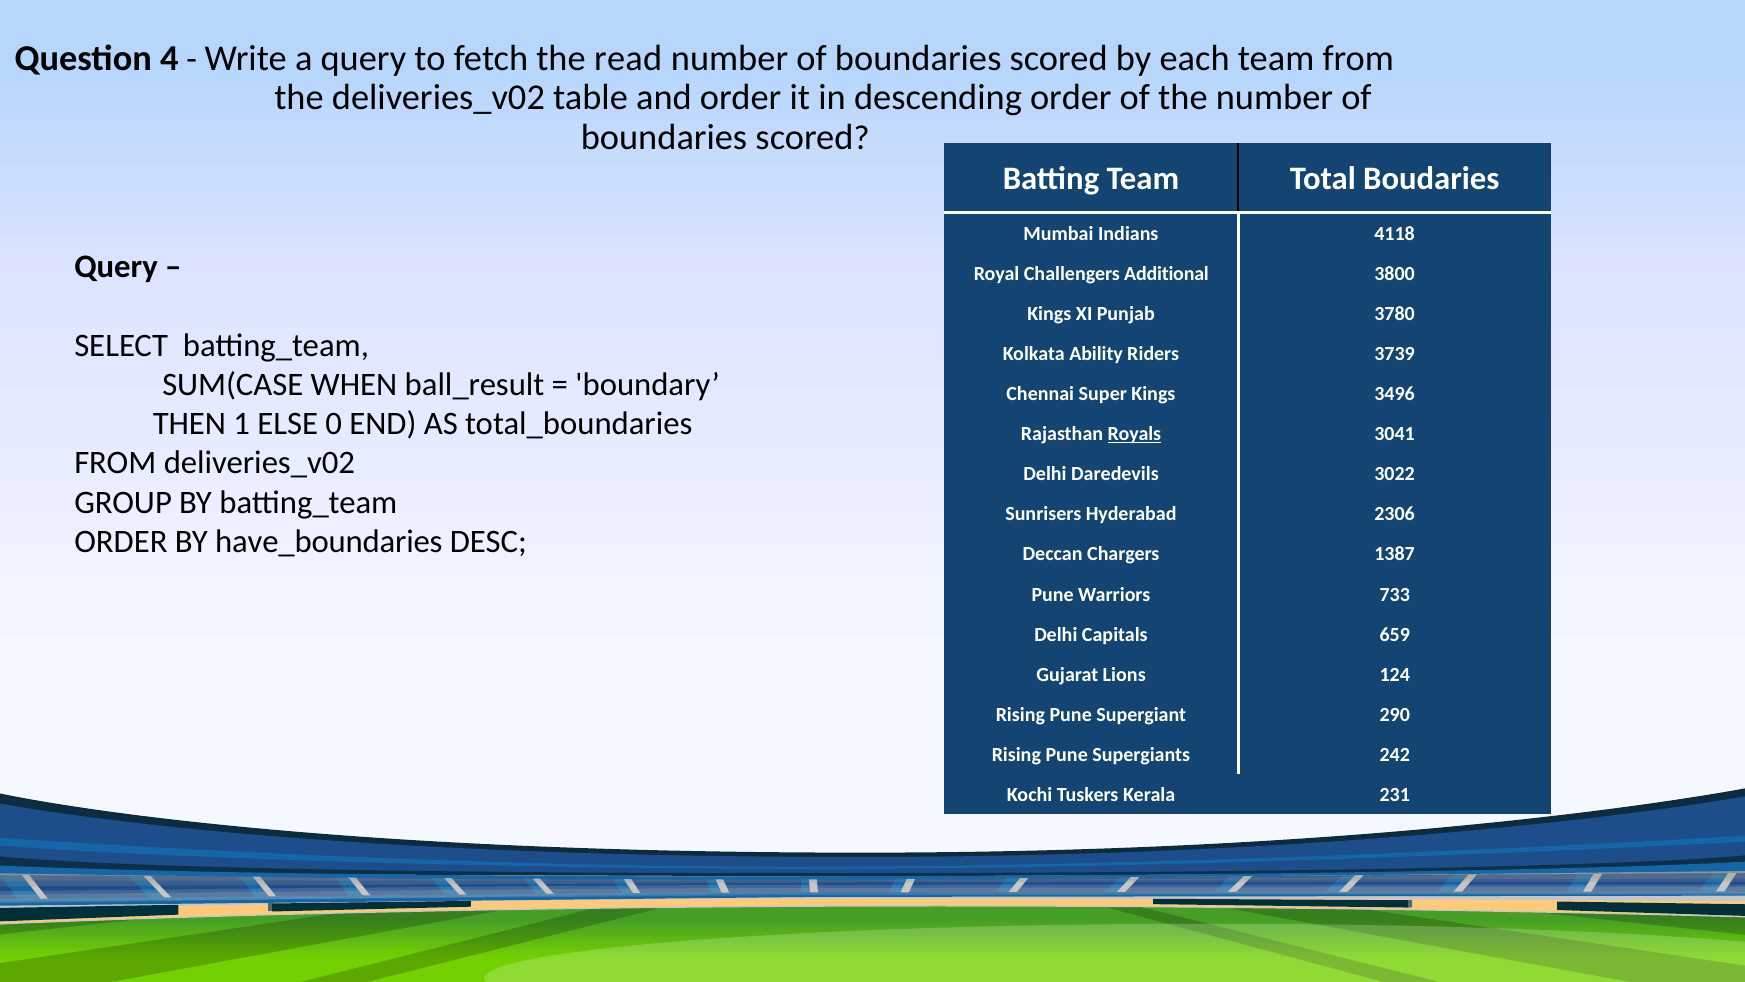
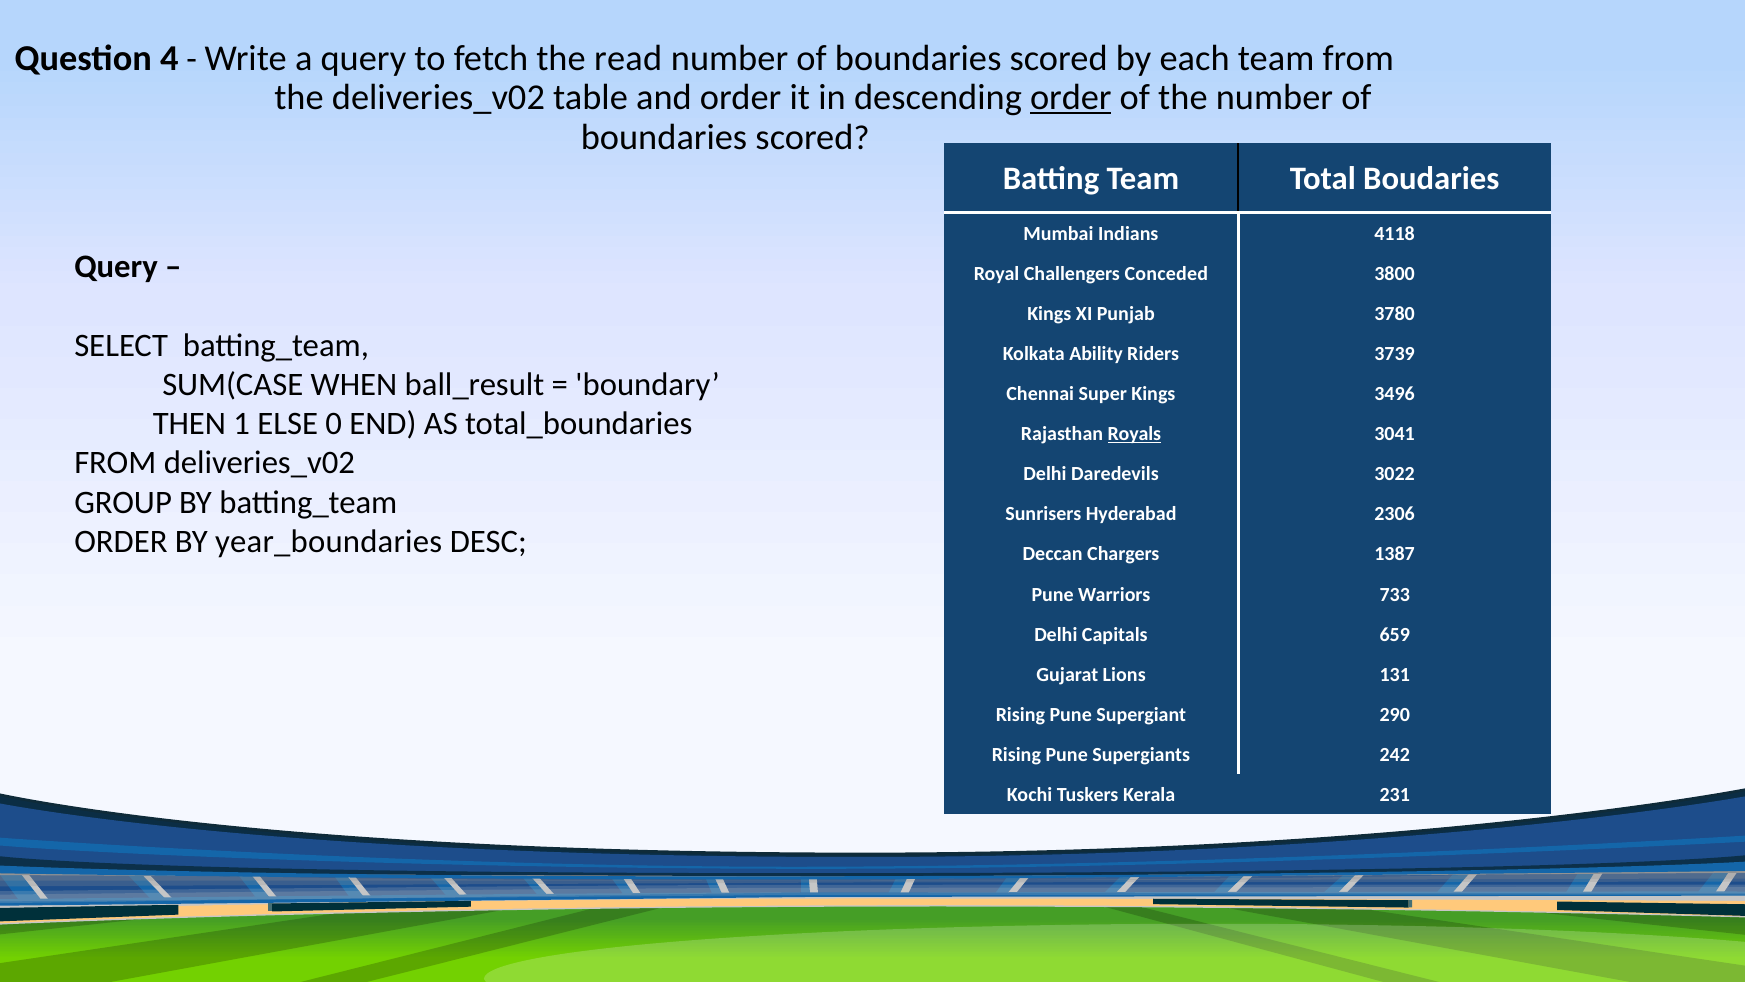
order at (1071, 98) underline: none -> present
Additional: Additional -> Conceded
have_boundaries: have_boundaries -> year_boundaries
124: 124 -> 131
